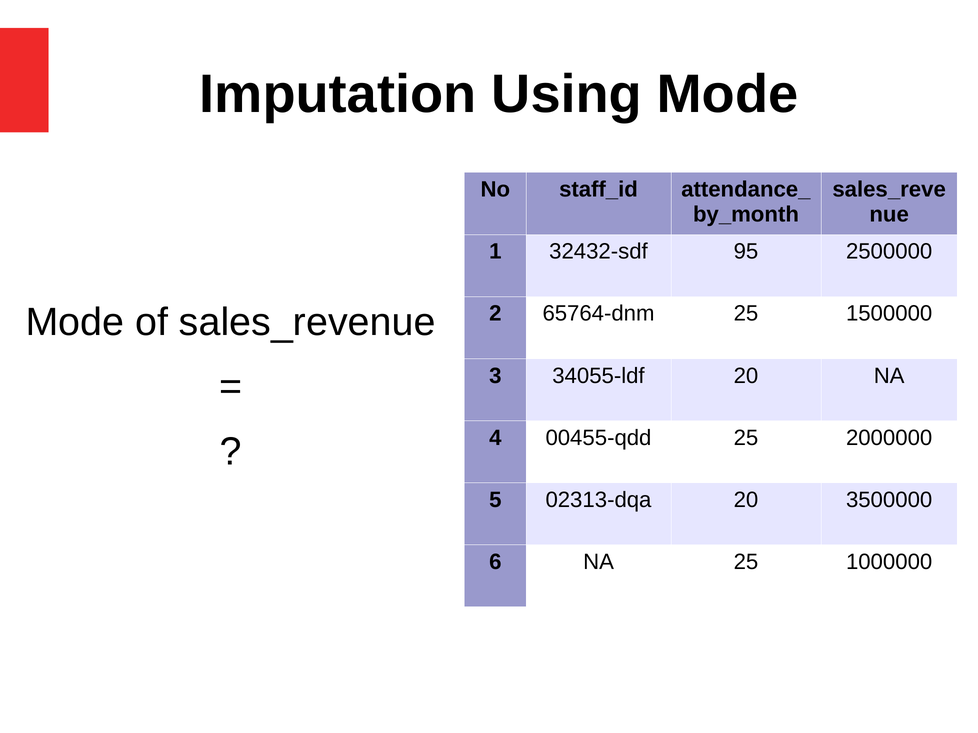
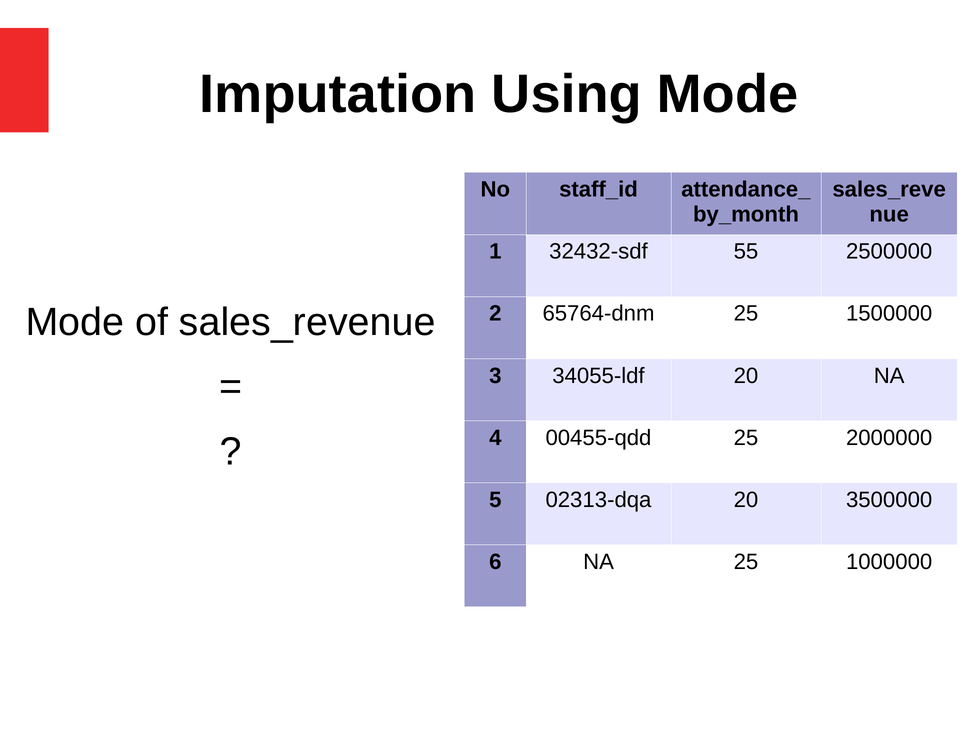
95: 95 -> 55
